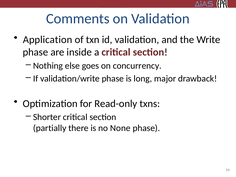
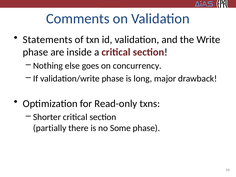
Application: Application -> Statements
None: None -> Some
